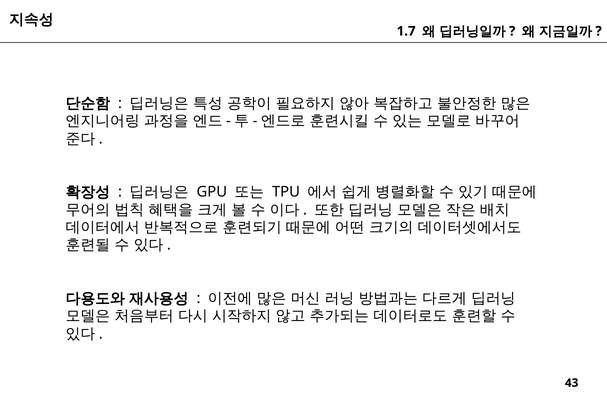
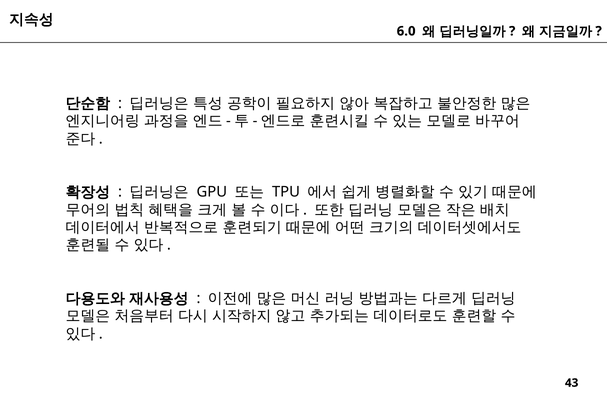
1.7: 1.7 -> 6.0
